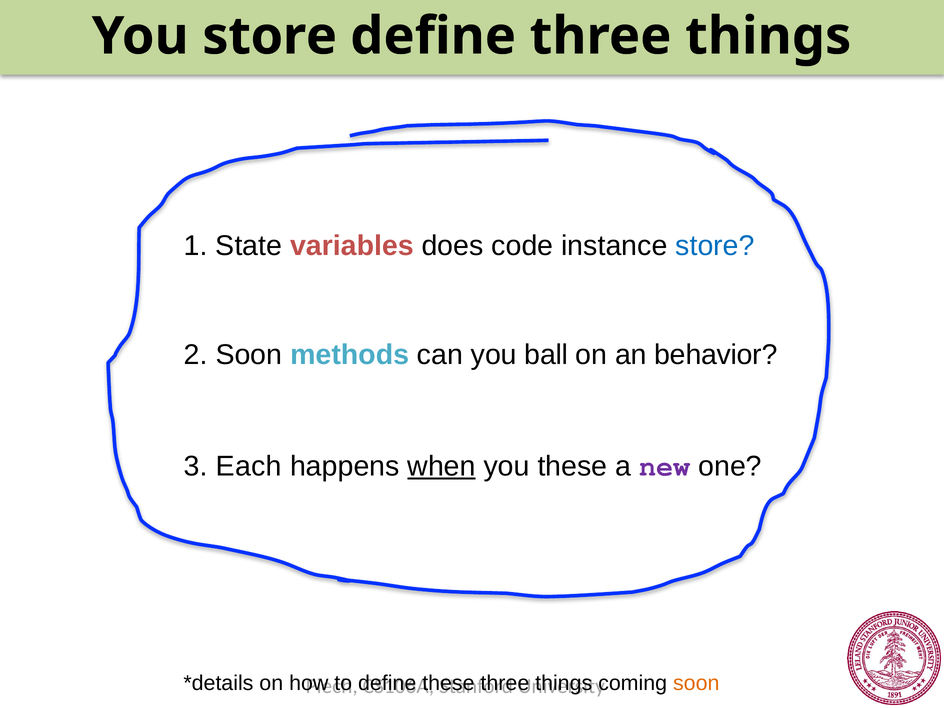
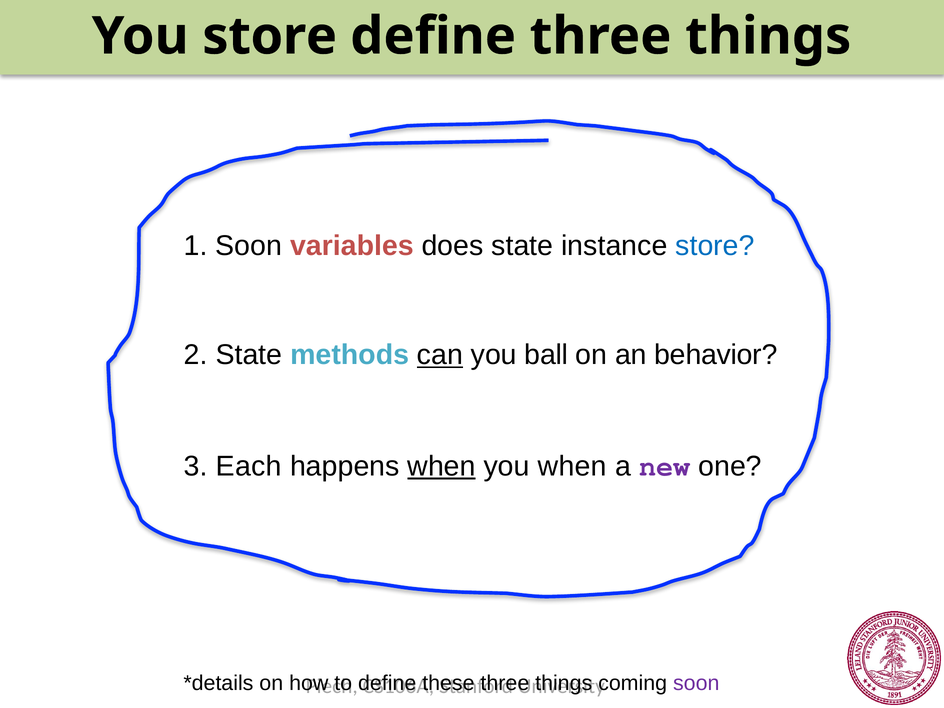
1 State: State -> Soon
does code: code -> state
2 Soon: Soon -> State
can underline: none -> present
you these: these -> when
soon at (696, 683) colour: orange -> purple
